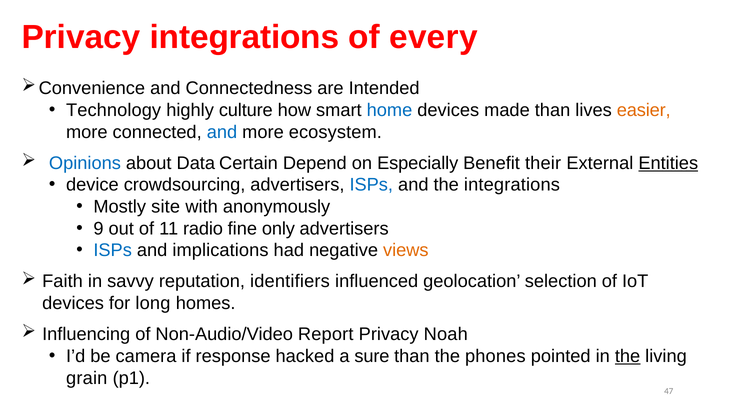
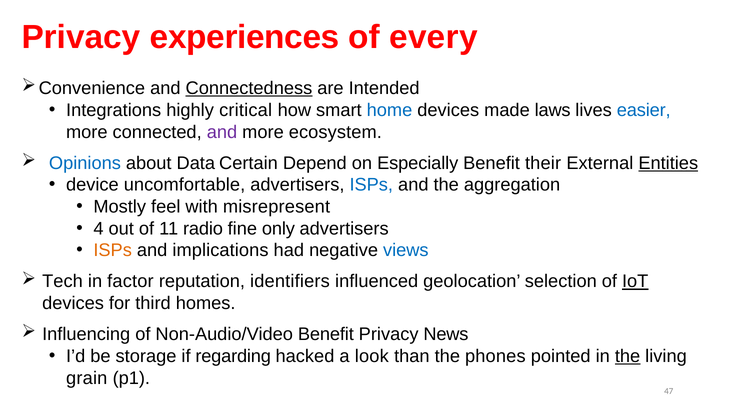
Privacy integrations: integrations -> experiences
Connectedness underline: none -> present
Technology: Technology -> Integrations
culture: culture -> critical
made than: than -> laws
easier colour: orange -> blue
and at (222, 132) colour: blue -> purple
crowdsourcing: crowdsourcing -> uncomfortable
the integrations: integrations -> aggregation
site: site -> feel
anonymously: anonymously -> misrepresent
9: 9 -> 4
ISPs at (113, 251) colour: blue -> orange
views colour: orange -> blue
Faith: Faith -> Tech
savvy: savvy -> factor
IoT underline: none -> present
long: long -> third
Non-Audio/Video Report: Report -> Benefit
Noah: Noah -> News
camera: camera -> storage
response: response -> regarding
sure: sure -> look
